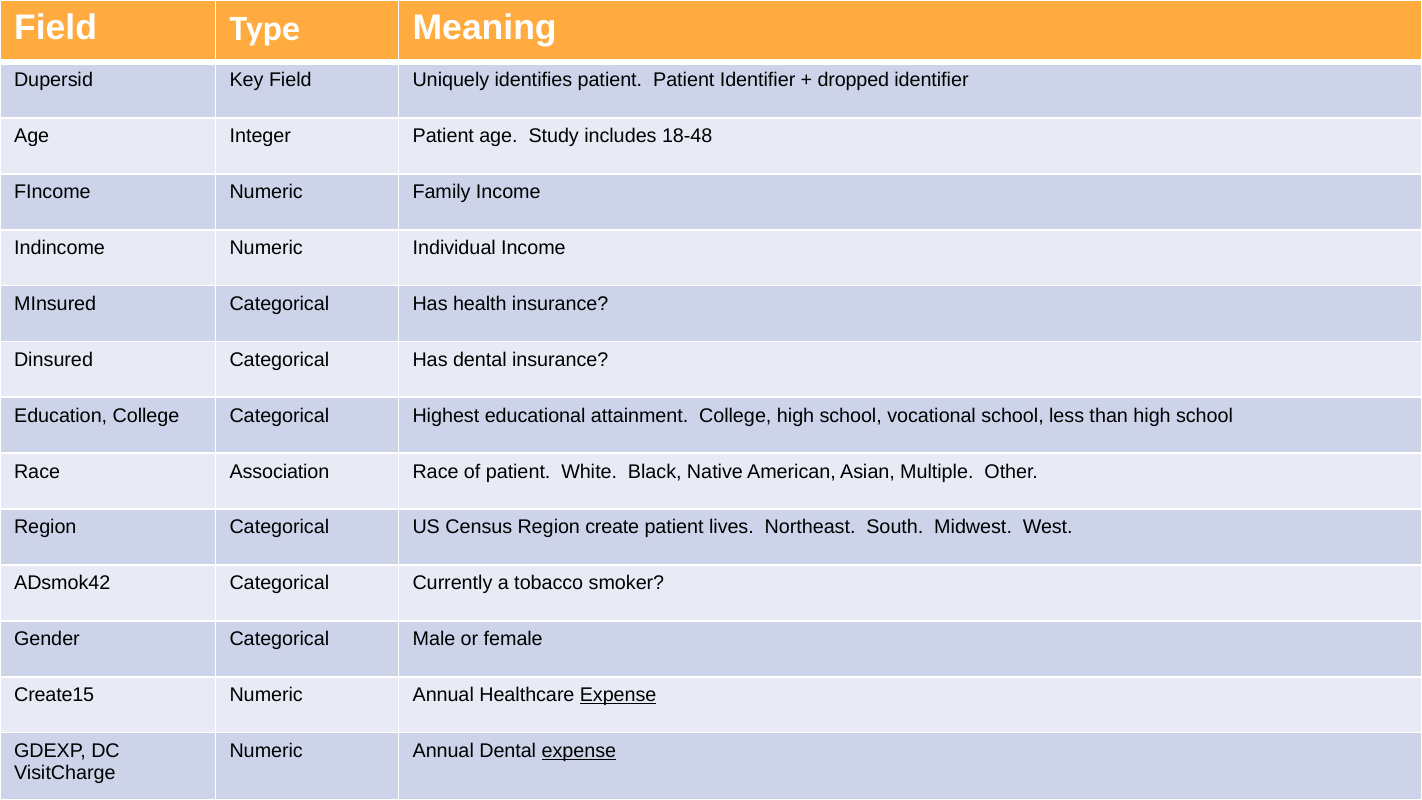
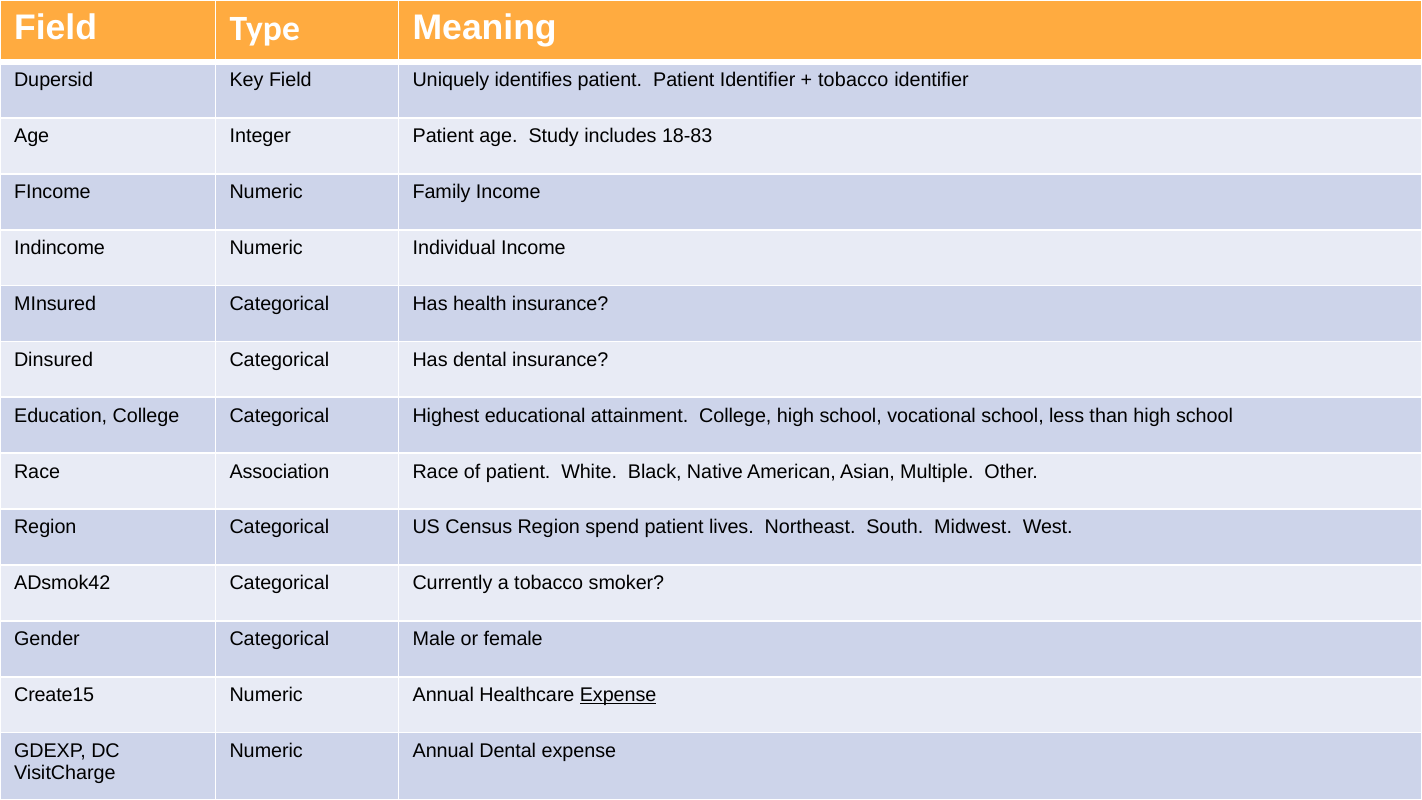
dropped at (853, 80): dropped -> tobacco
18-48: 18-48 -> 18-83
create: create -> spend
expense at (579, 751) underline: present -> none
